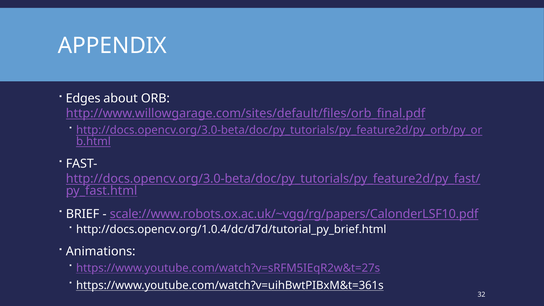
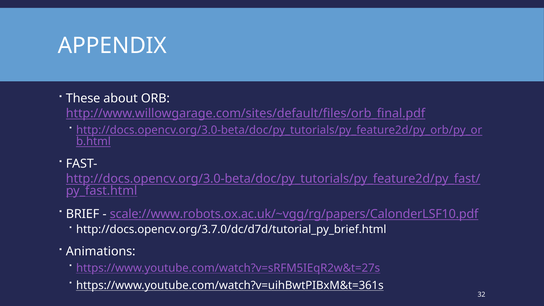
Edges: Edges -> These
http://docs.opencv.org/1.0.4/dc/d7d/tutorial_py_brief.html: http://docs.opencv.org/1.0.4/dc/d7d/tutorial_py_brief.html -> http://docs.opencv.org/3.7.0/dc/d7d/tutorial_py_brief.html
